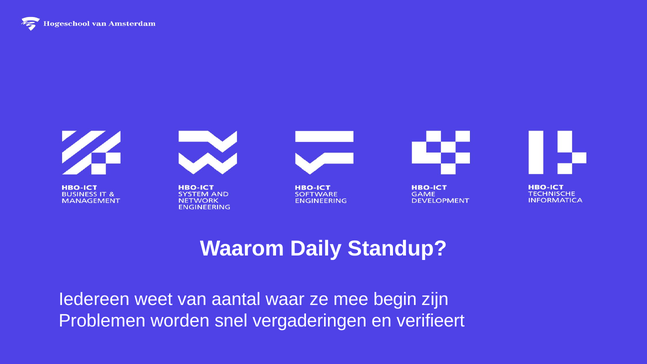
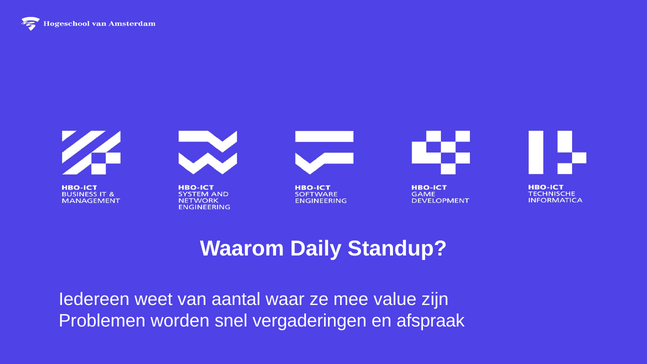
begin: begin -> value
verifieert: verifieert -> afspraak
